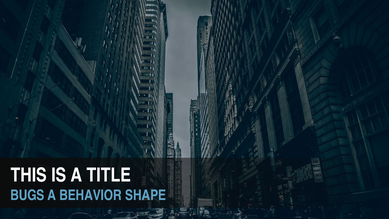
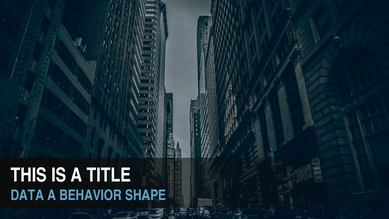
BUGS: BUGS -> DATA
